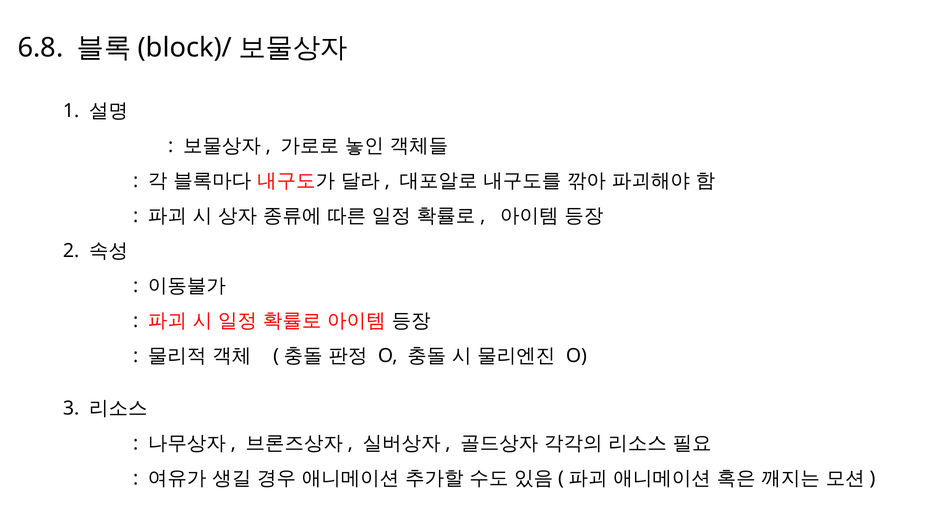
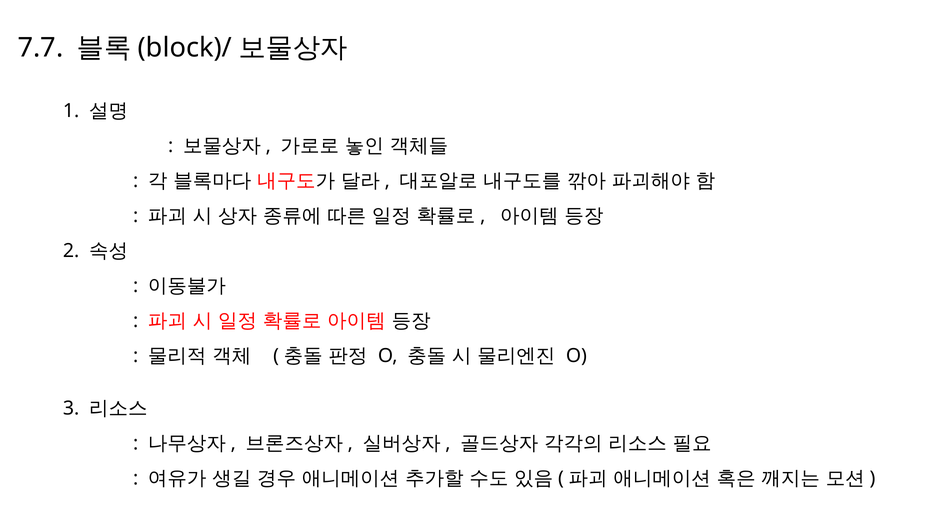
6.8: 6.8 -> 7.7
